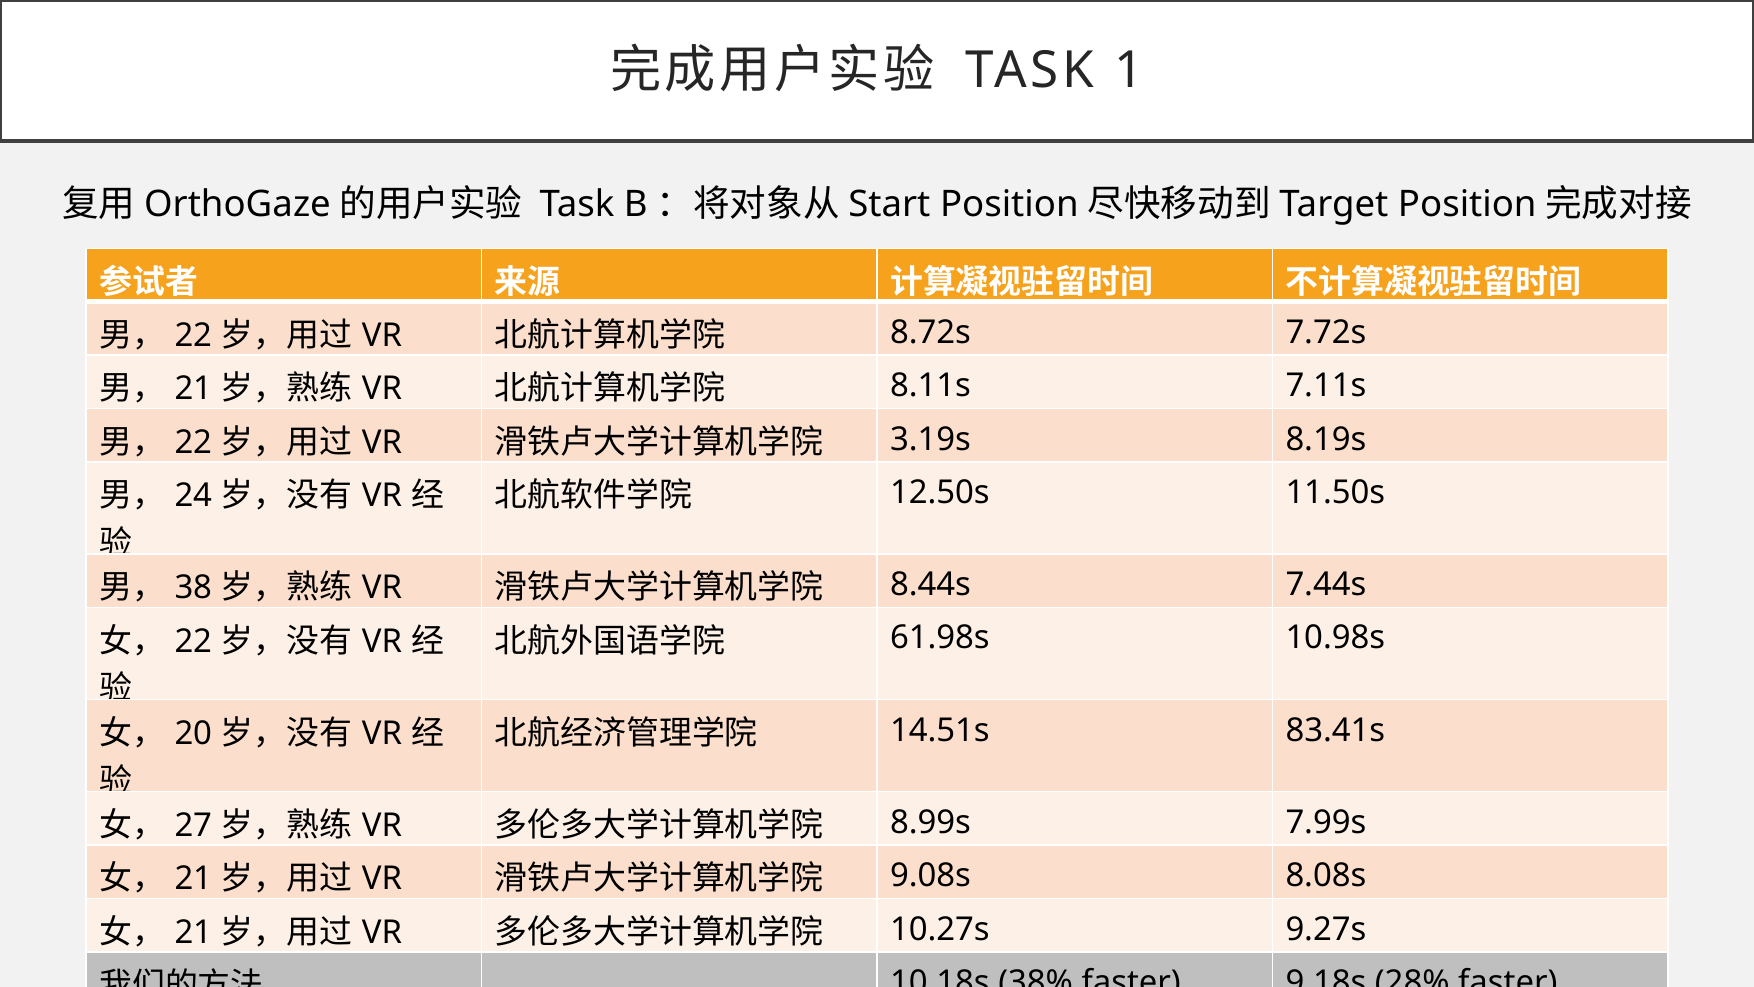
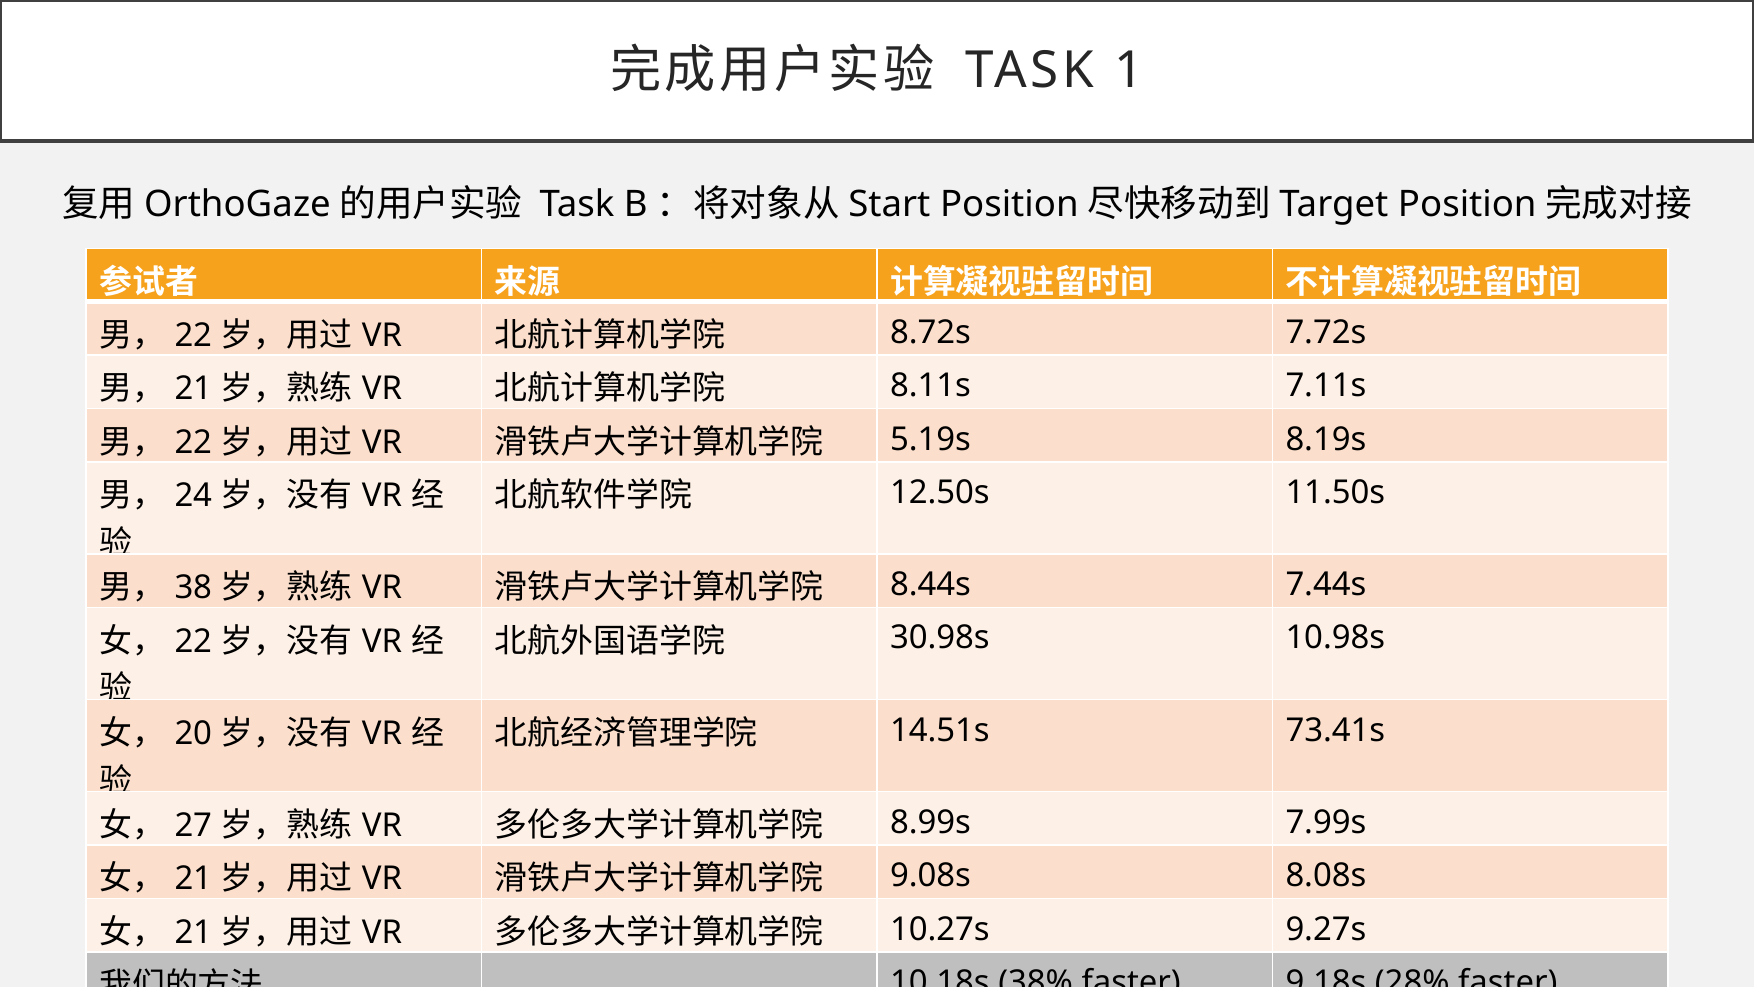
3.19s: 3.19s -> 5.19s
61.98s: 61.98s -> 30.98s
83.41s: 83.41s -> 73.41s
